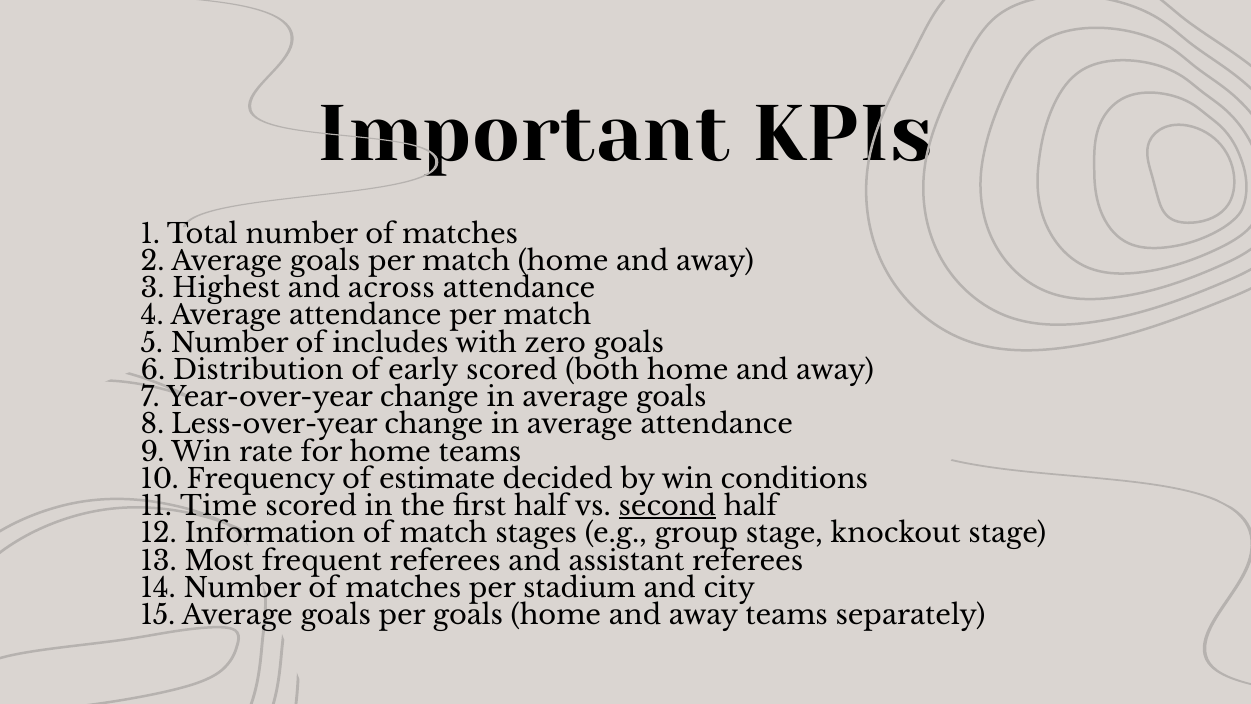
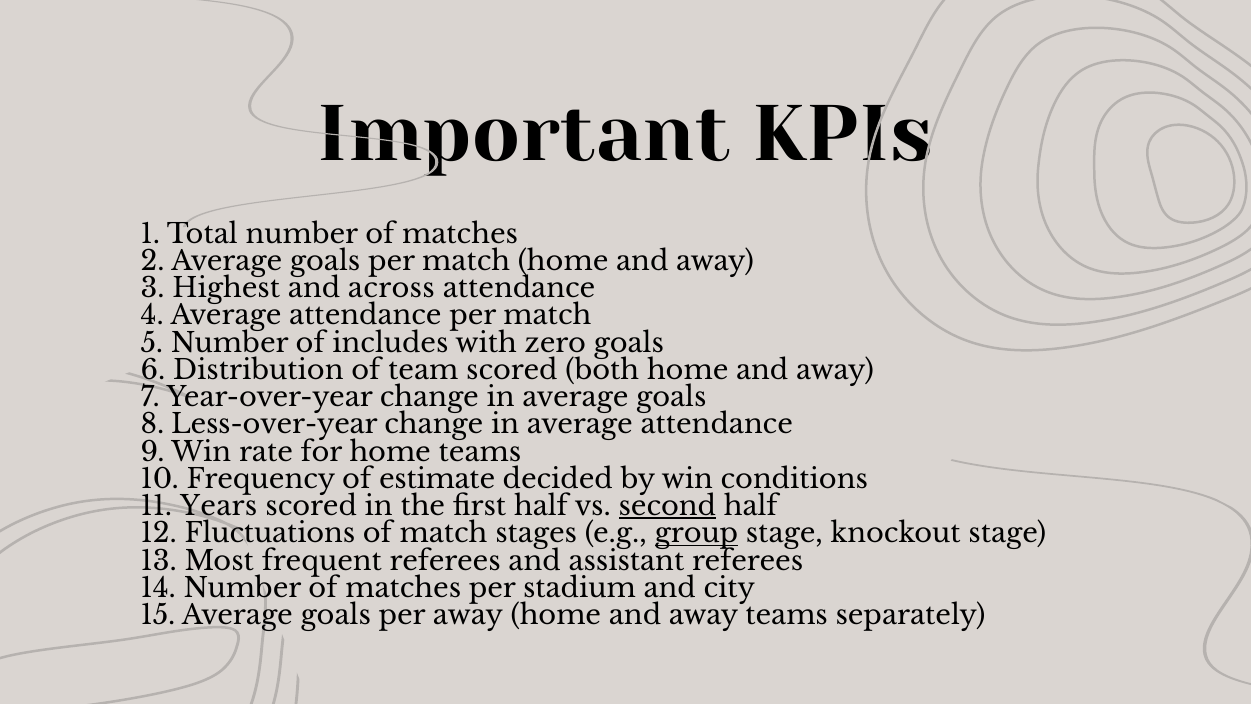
early: early -> team
Time: Time -> Years
Information: Information -> Fluctuations
group underline: none -> present
per goals: goals -> away
